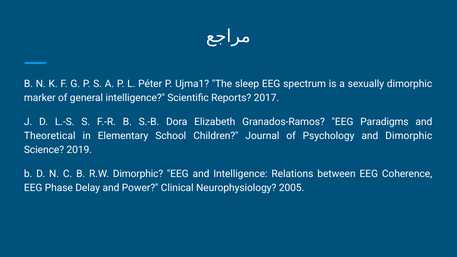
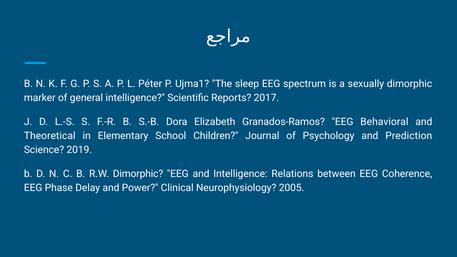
Paradigms: Paradigms -> Behavioral
and Dimorphic: Dimorphic -> Prediction
